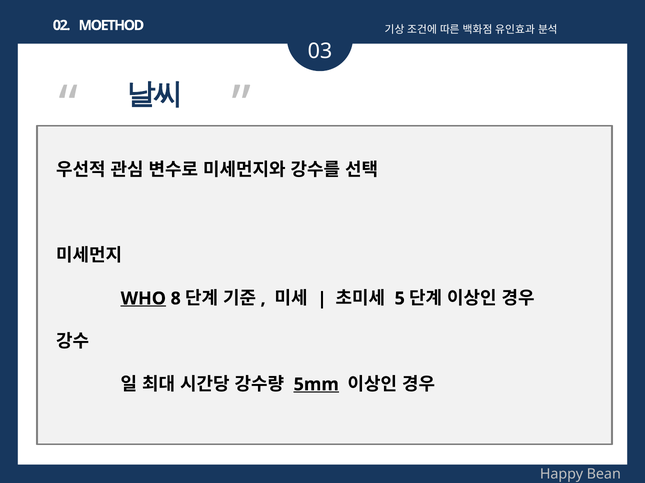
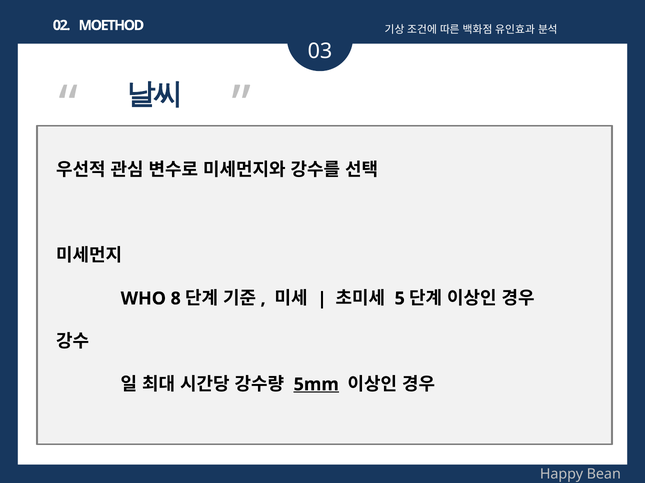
WHO underline: present -> none
